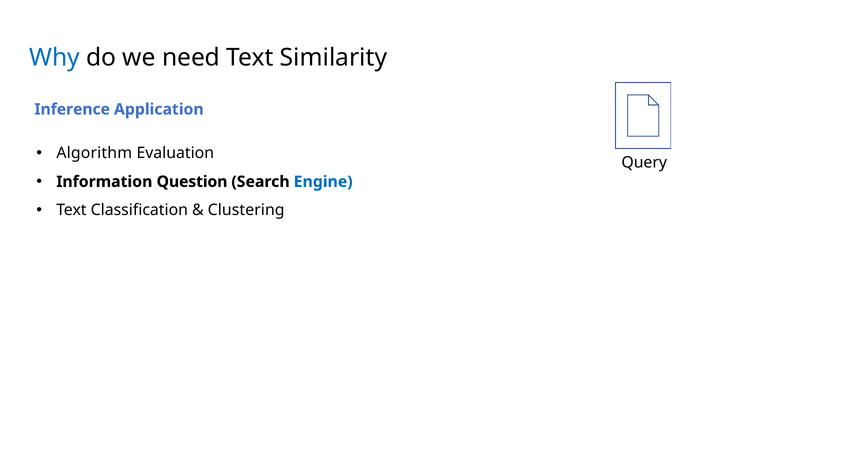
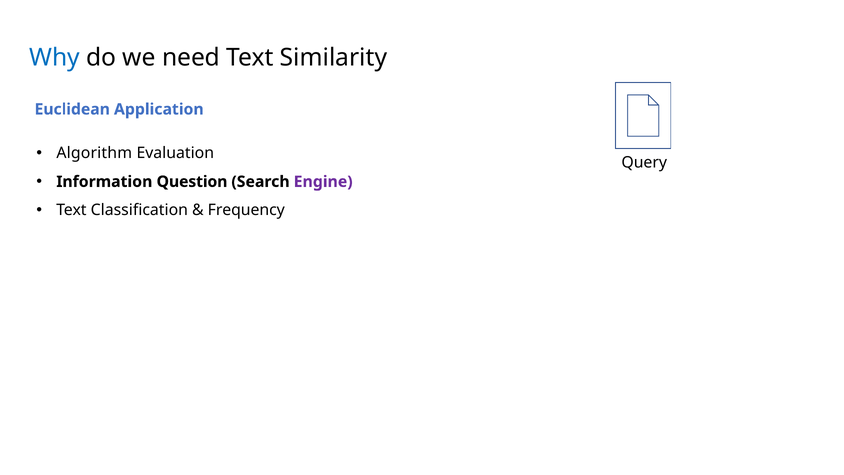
Inference: Inference -> Euclidean
Engine colour: blue -> purple
Clustering: Clustering -> Frequency
